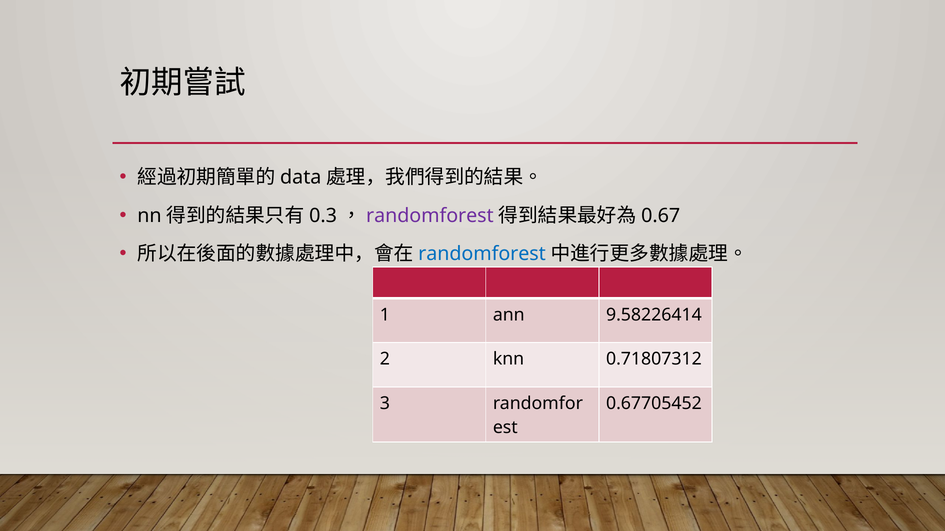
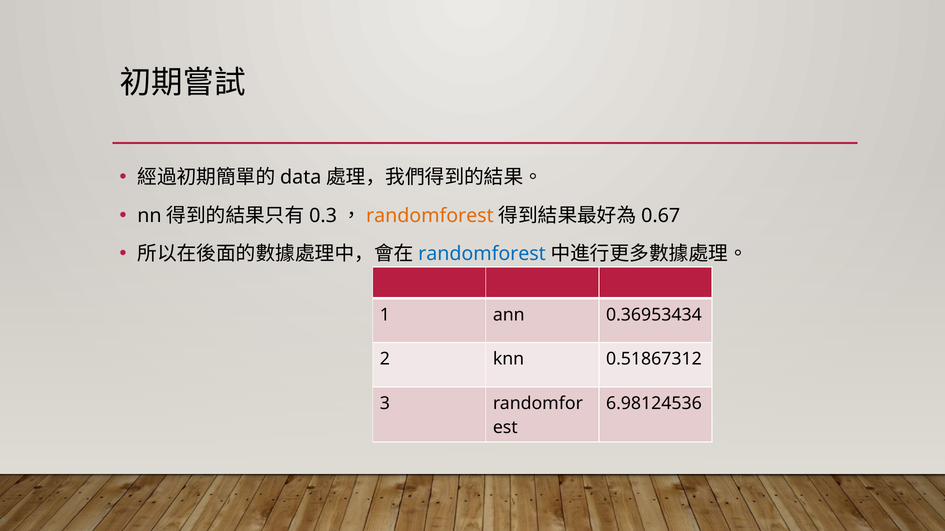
randomforest at (430, 216) colour: purple -> orange
9.58226414: 9.58226414 -> 0.36953434
0.71807312: 0.71807312 -> 0.51867312
0.67705452: 0.67705452 -> 6.98124536
